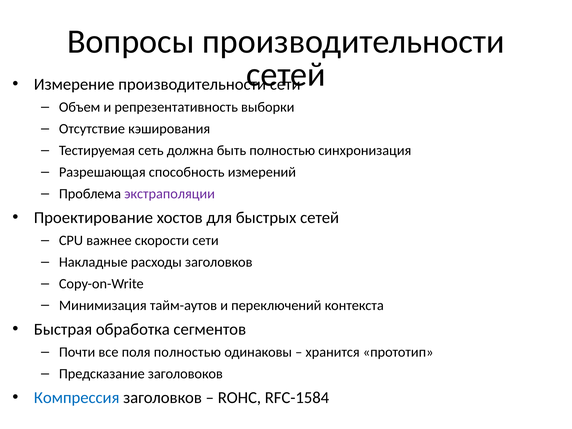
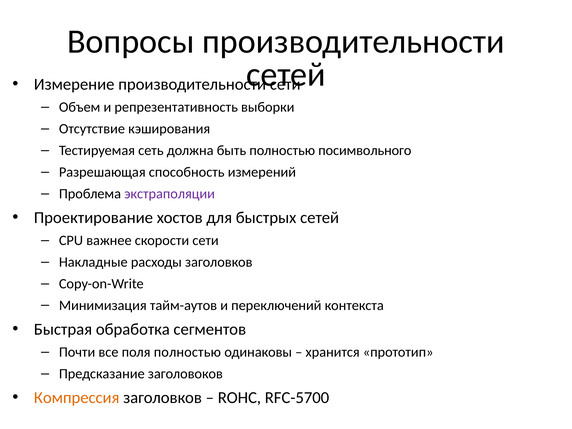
синхронизация: синхронизация -> посимвольного
Компрессия colour: blue -> orange
RFC-1584: RFC-1584 -> RFC-5700
